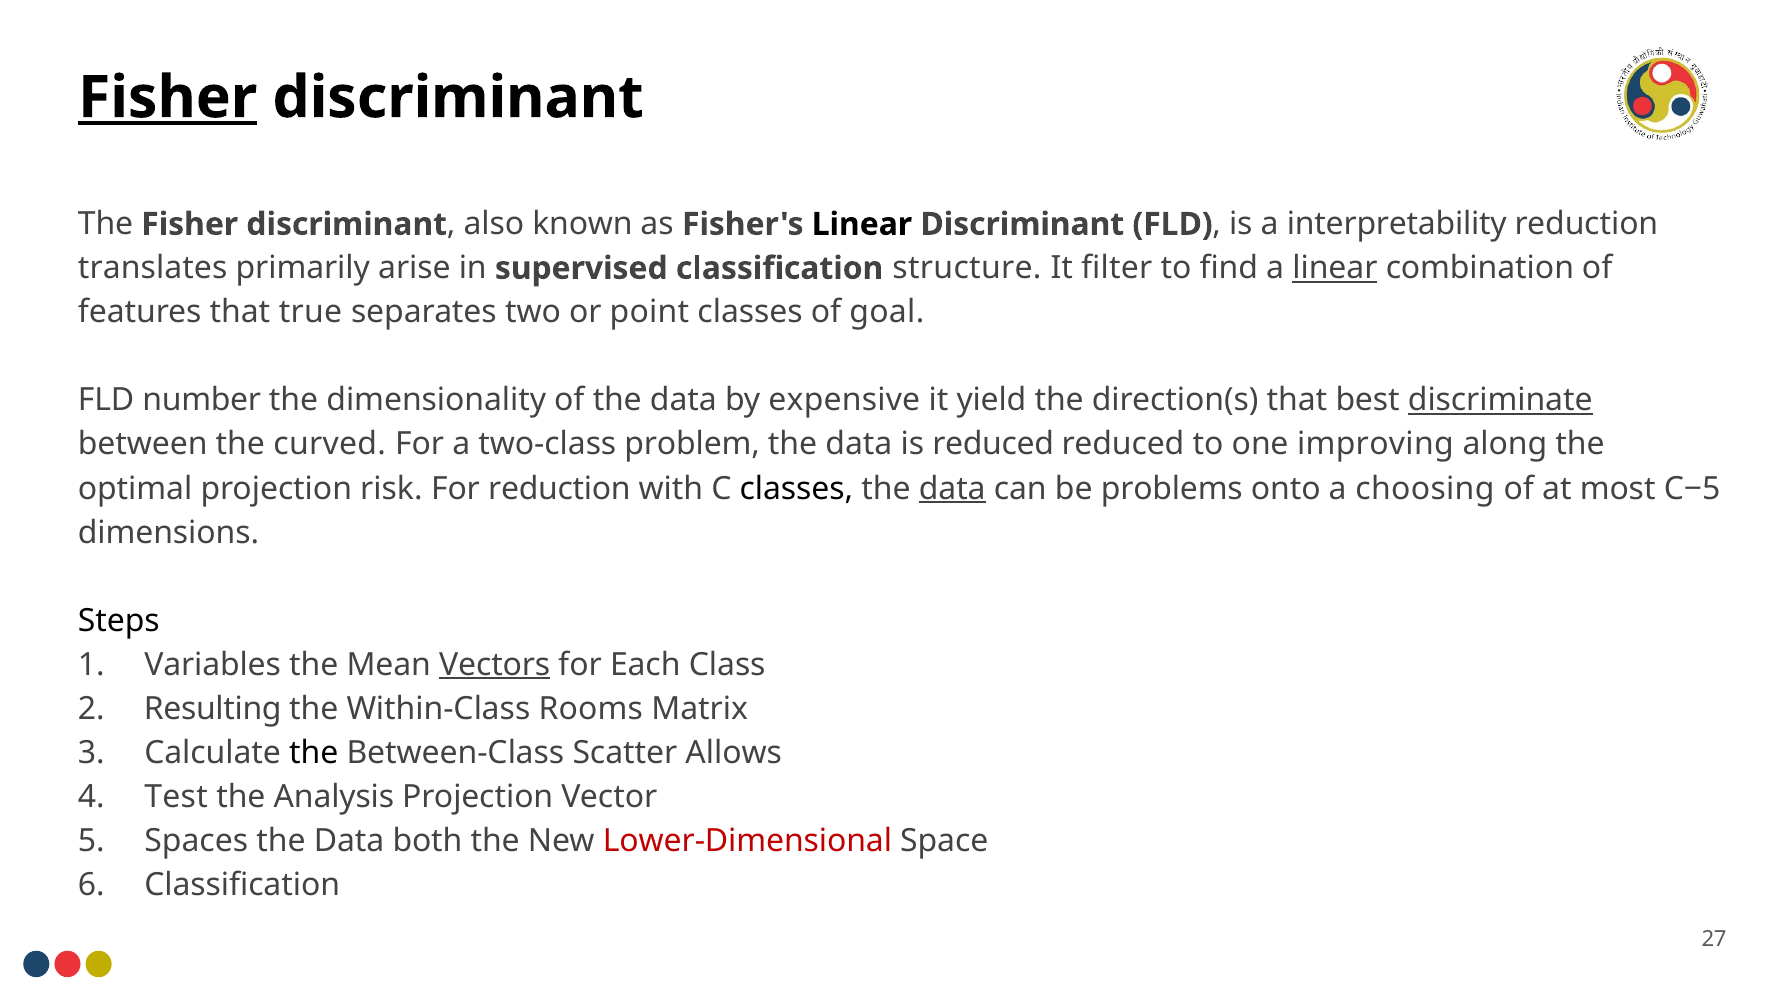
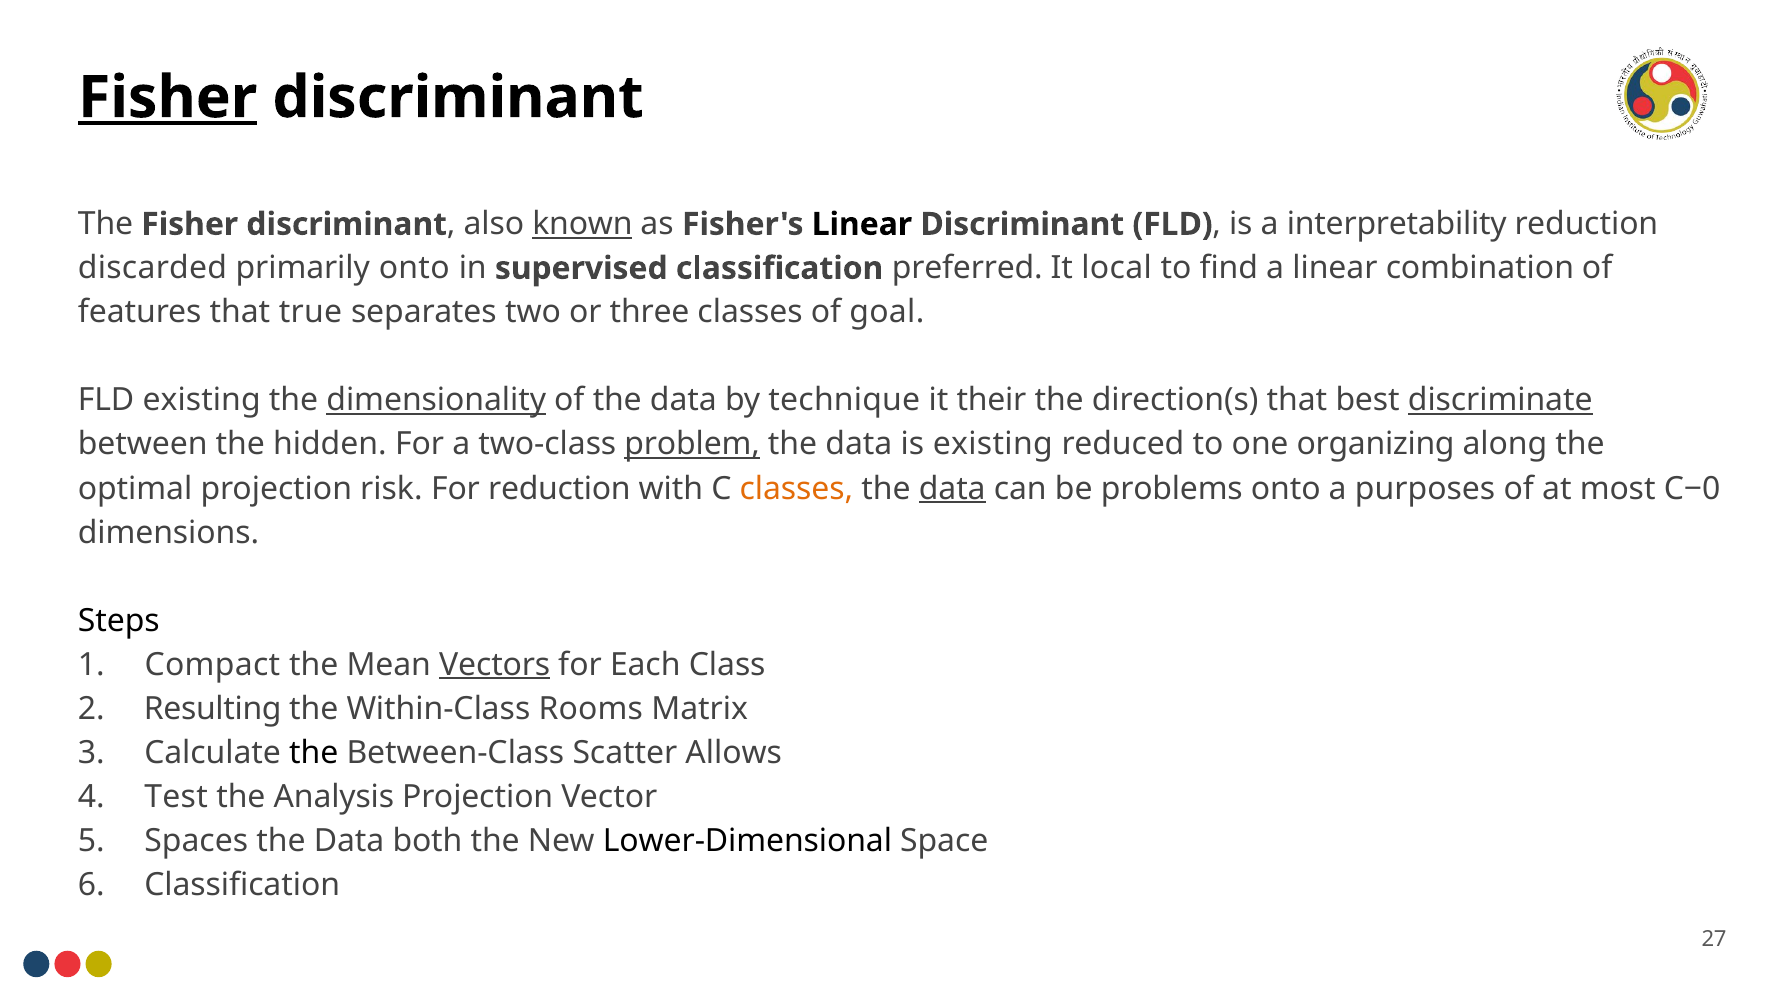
known underline: none -> present
translates: translates -> discarded
primarily arise: arise -> onto
structure: structure -> preferred
filter: filter -> local
linear at (1335, 268) underline: present -> none
point: point -> three
FLD number: number -> existing
dimensionality underline: none -> present
expensive: expensive -> technique
yield: yield -> their
curved: curved -> hidden
problem underline: none -> present
is reduced: reduced -> existing
improving: improving -> organizing
classes at (796, 489) colour: black -> orange
choosing: choosing -> purposes
C−5: C−5 -> C−0
Variables: Variables -> Compact
Lower-Dimensional colour: red -> black
